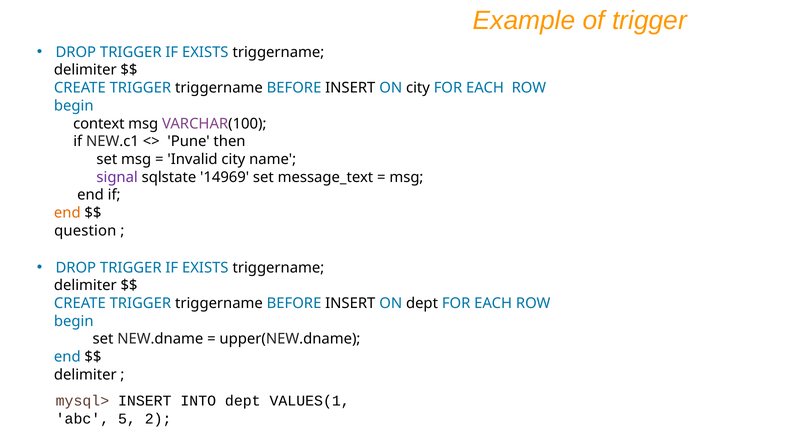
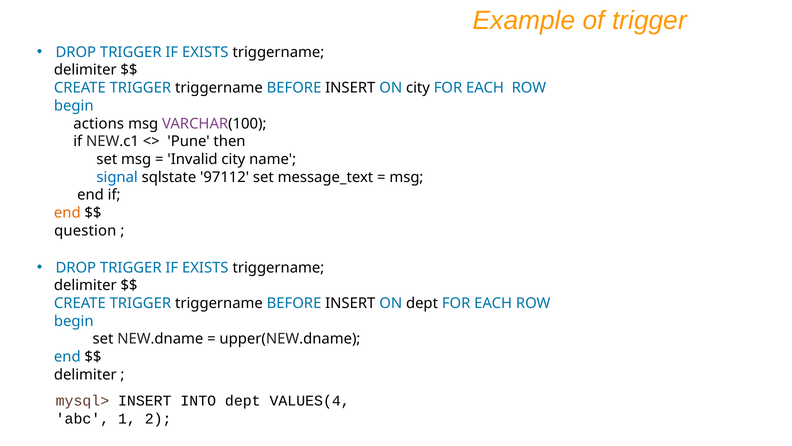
context: context -> actions
signal colour: purple -> blue
14969: 14969 -> 97112
VALUES(1: VALUES(1 -> VALUES(4
5: 5 -> 1
